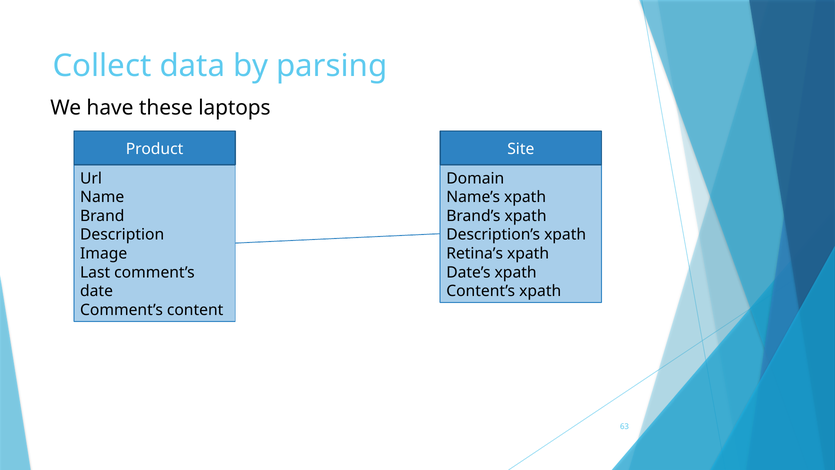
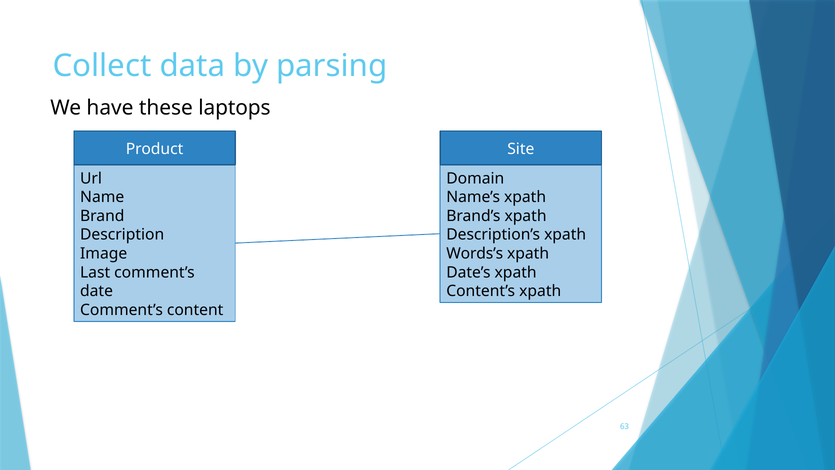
Retina’s: Retina’s -> Words’s
